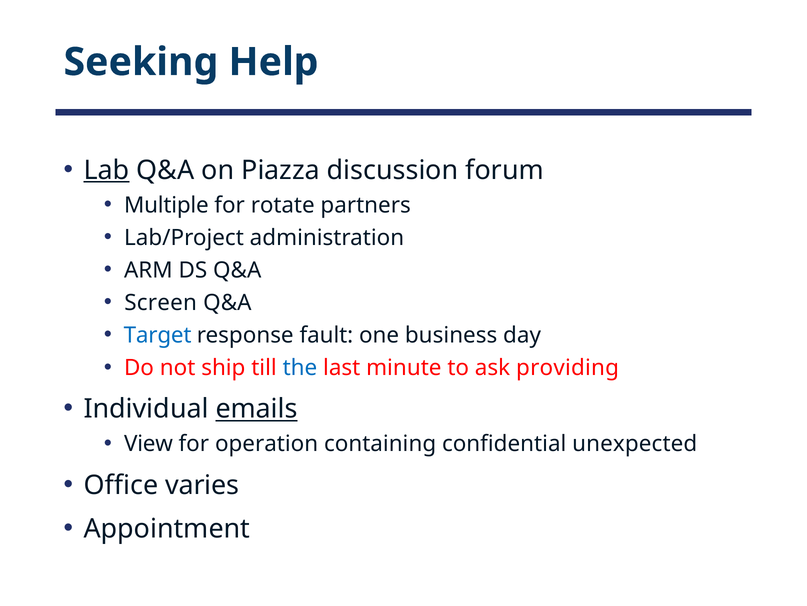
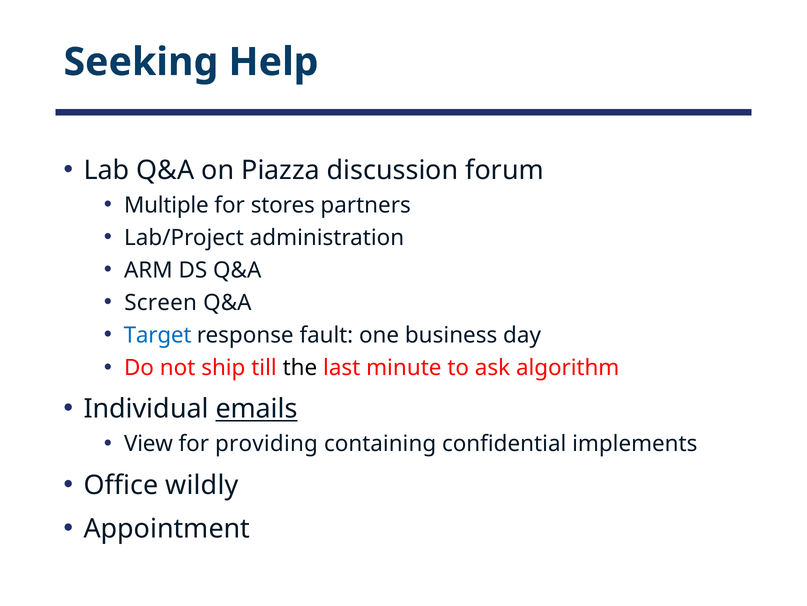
Lab underline: present -> none
rotate: rotate -> stores
the colour: blue -> black
providing: providing -> algorithm
operation: operation -> providing
unexpected: unexpected -> implements
varies: varies -> wildly
